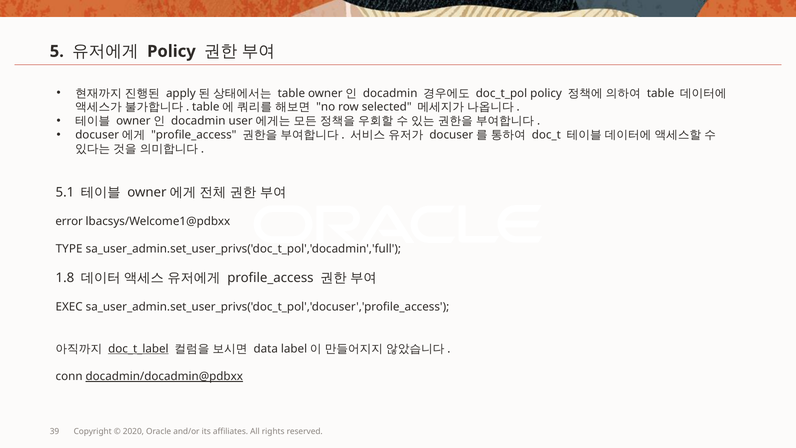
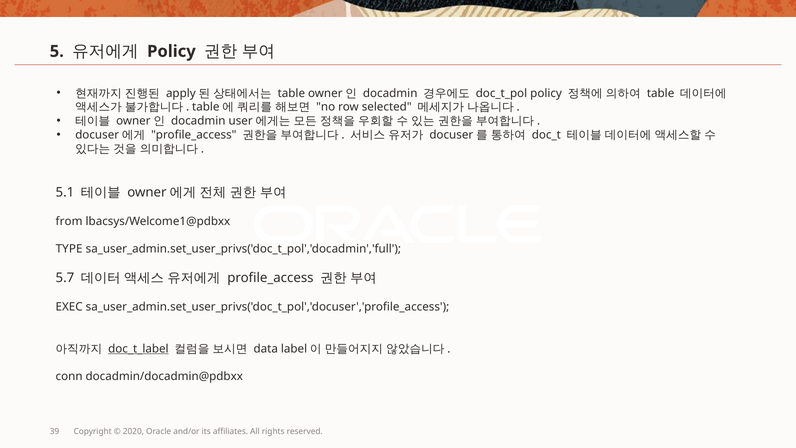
error: error -> from
1.8: 1.8 -> 5.7
docadmin/docadmin@pdbxx underline: present -> none
